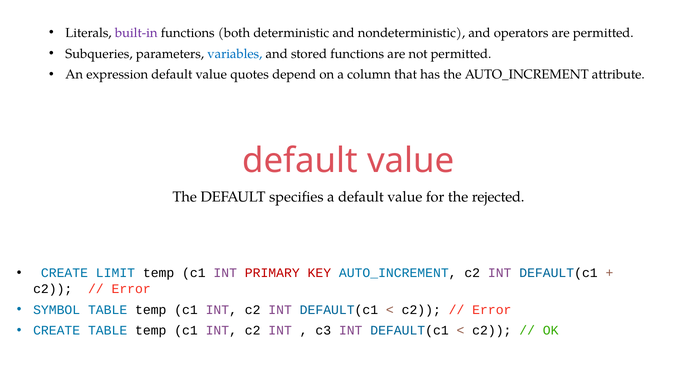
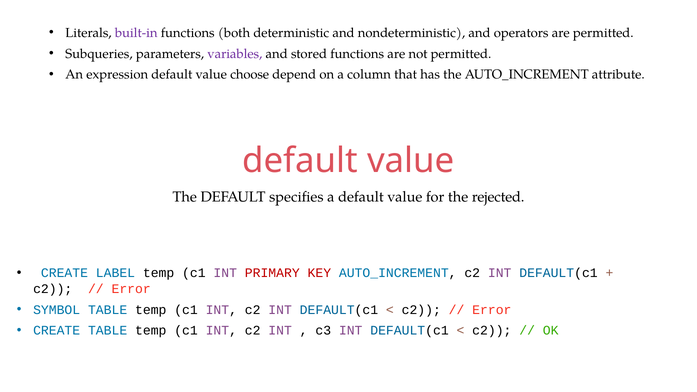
variables colour: blue -> purple
quotes: quotes -> choose
LIMIT: LIMIT -> LABEL
